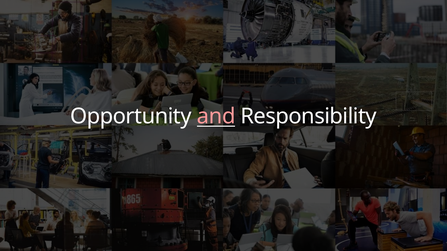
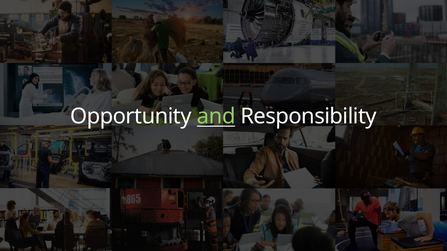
and colour: pink -> light green
